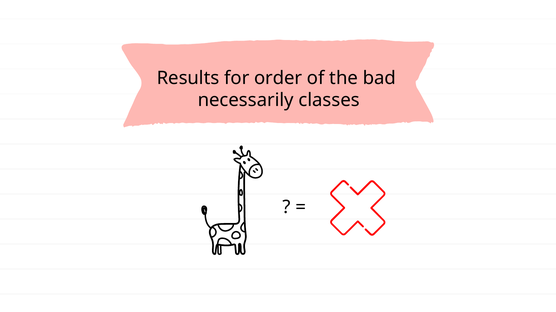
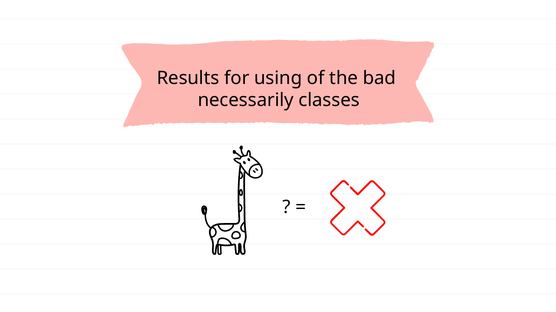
order: order -> using
